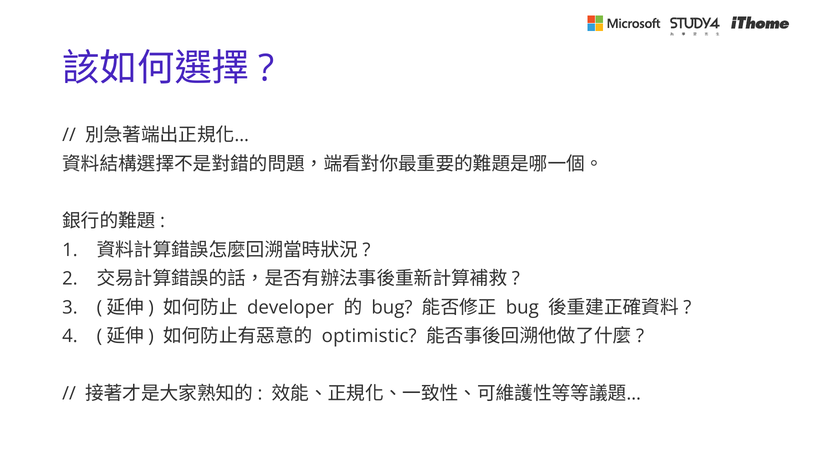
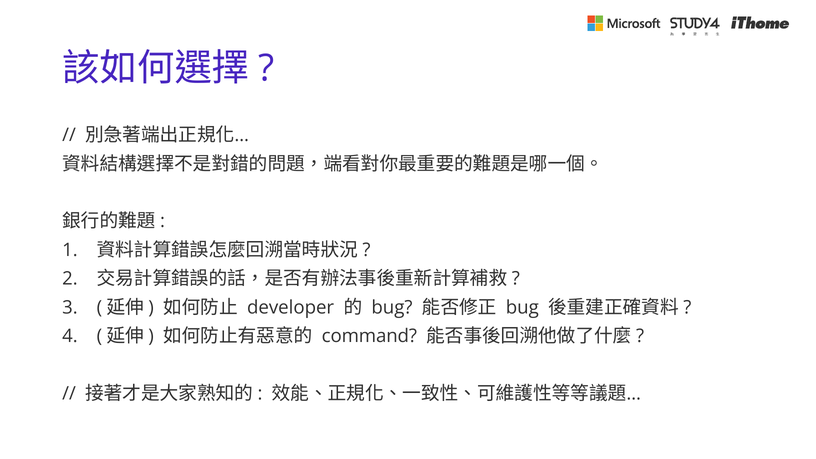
optimistic: optimistic -> command
